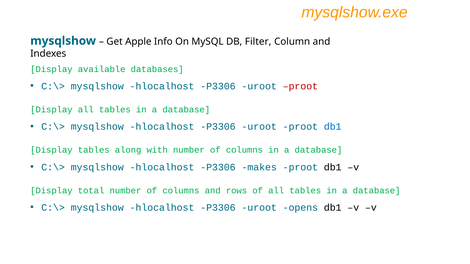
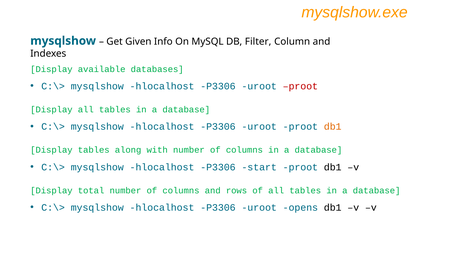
Apple: Apple -> Given
db1 at (333, 127) colour: blue -> orange
makes: makes -> start
